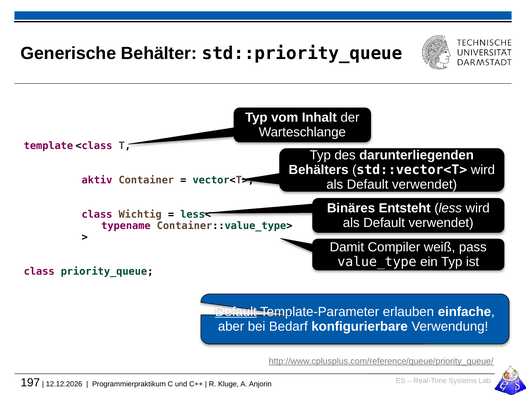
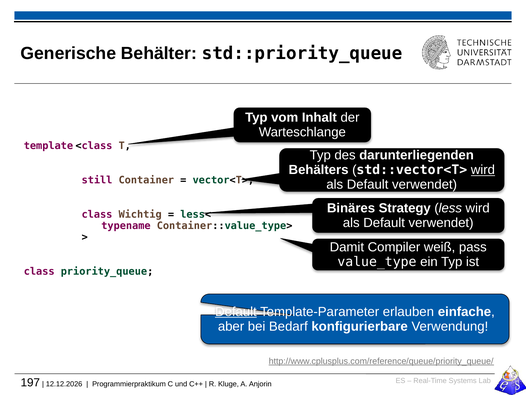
wird at (483, 170) underline: none -> present
aktiv: aktiv -> still
Entsteht: Entsteht -> Strategy
